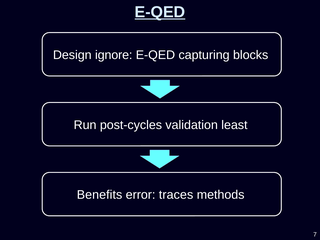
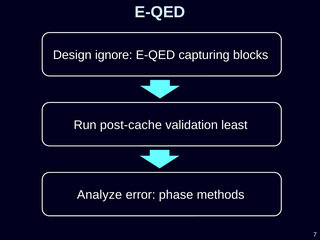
E-QED at (160, 12) underline: present -> none
post-cycles: post-cycles -> post-cache
Benefits: Benefits -> Analyze
traces: traces -> phase
